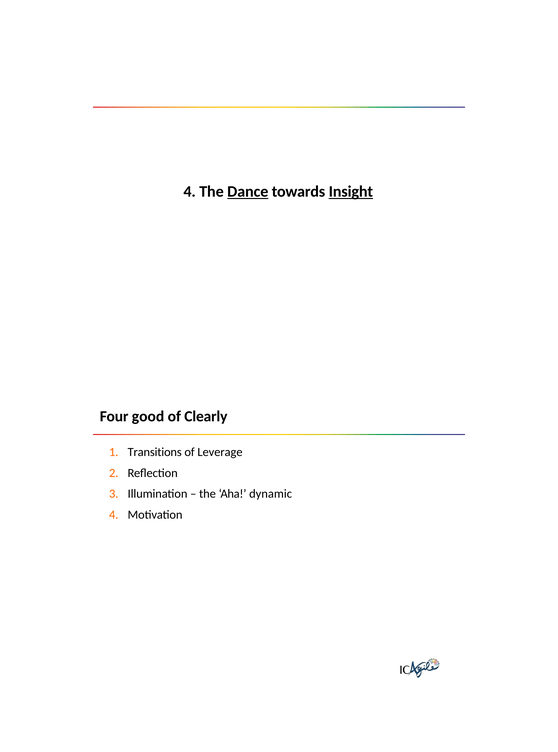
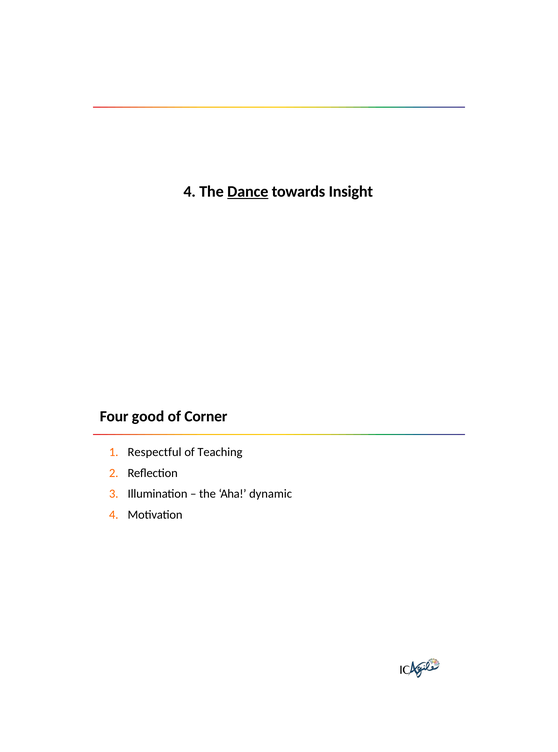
Insight underline: present -> none
Clearly: Clearly -> Corner
Transitions: Transitions -> Respectful
Leverage: Leverage -> Teaching
